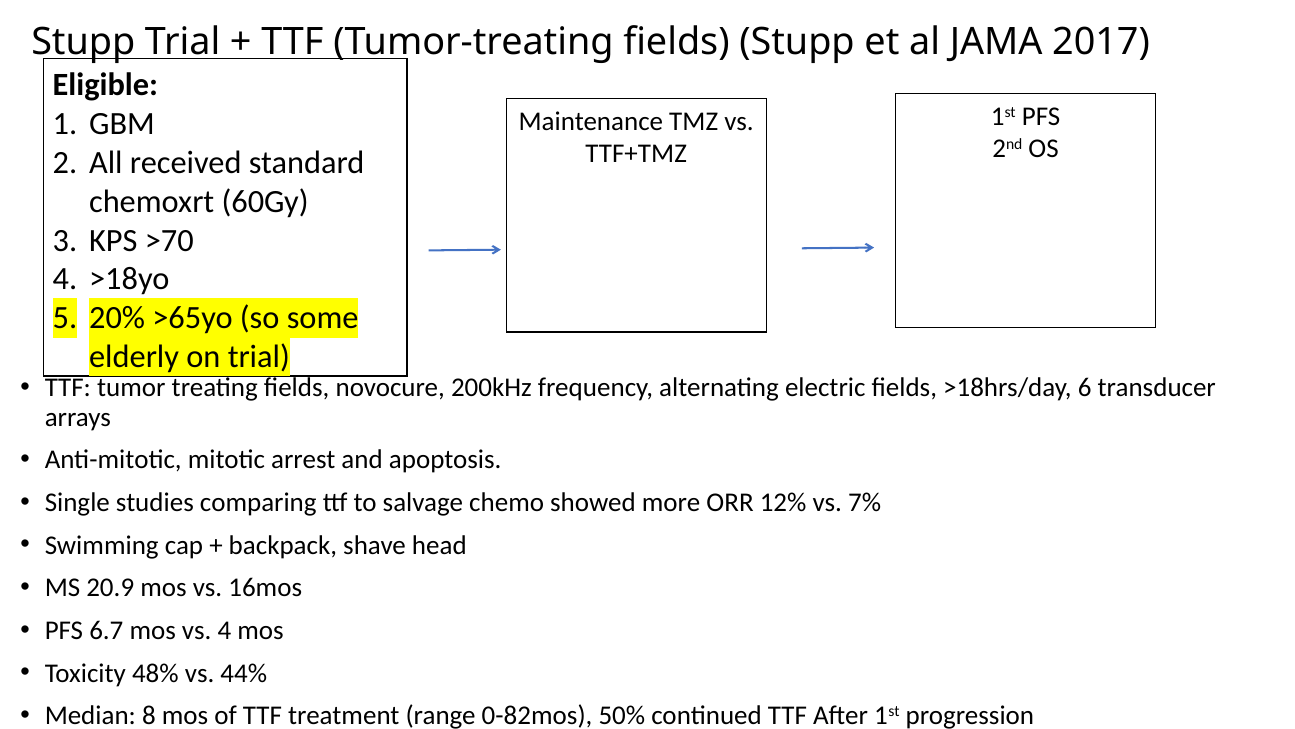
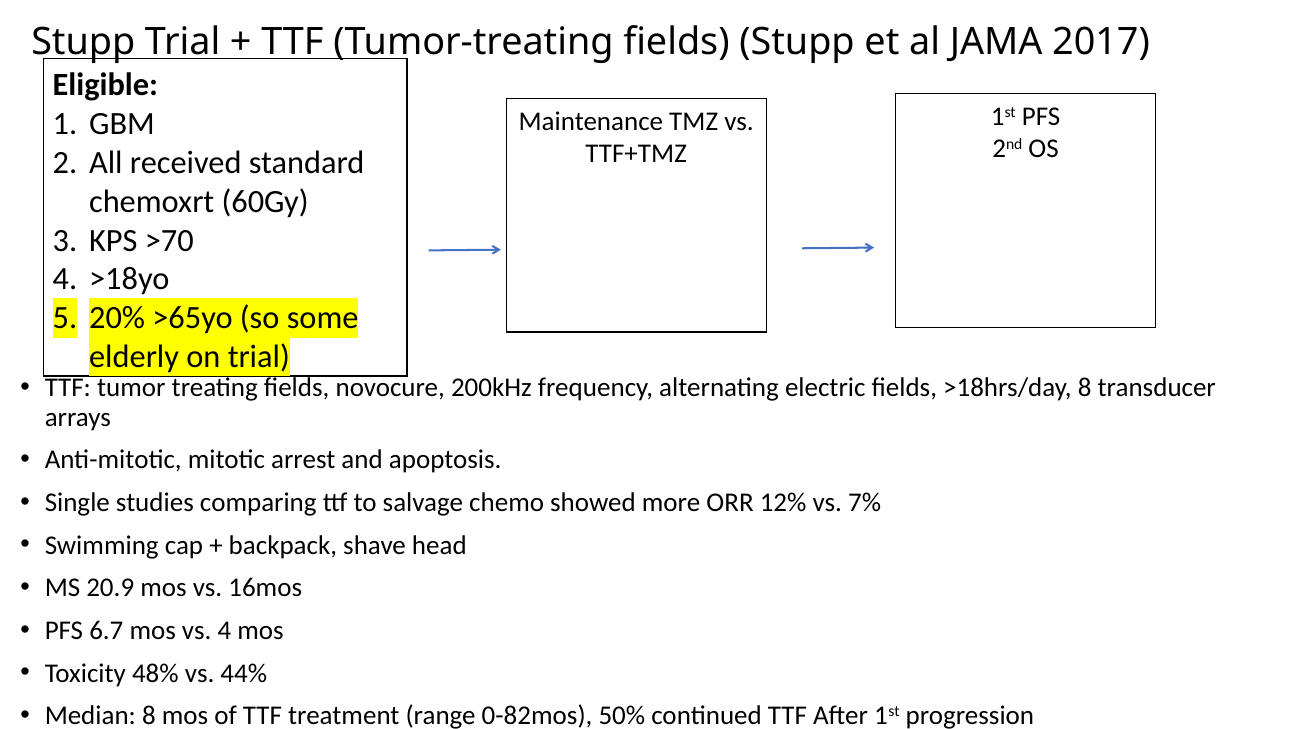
>18hrs/day 6: 6 -> 8
